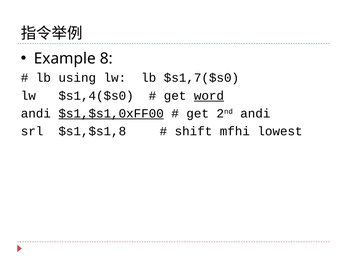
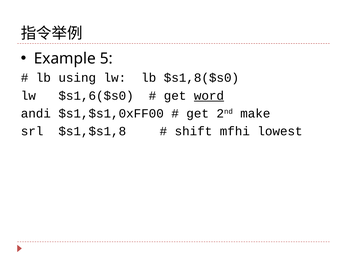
8: 8 -> 5
$s1,7($s0: $s1,7($s0 -> $s1,8($s0
$s1,4($s0: $s1,4($s0 -> $s1,6($s0
$s1,$s1,0xFF00 underline: present -> none
2nd andi: andi -> make
